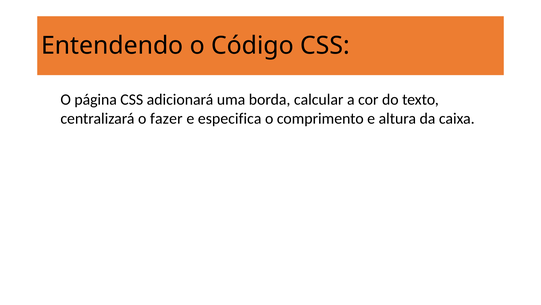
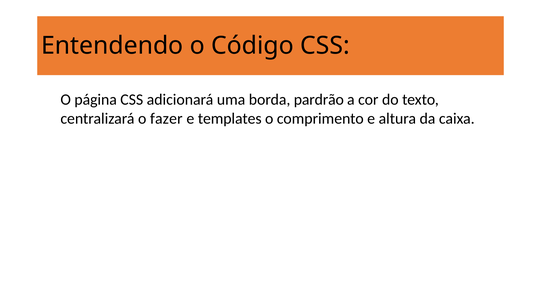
calcular: calcular -> pardrão
especifica: especifica -> templates
